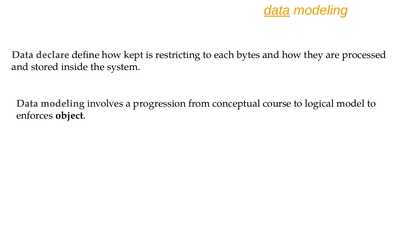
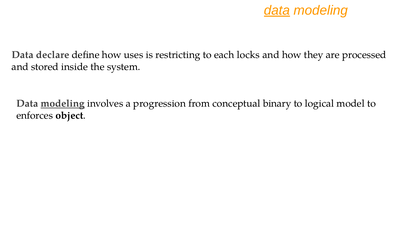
kept: kept -> uses
bytes: bytes -> locks
modeling at (63, 103) underline: none -> present
course: course -> binary
